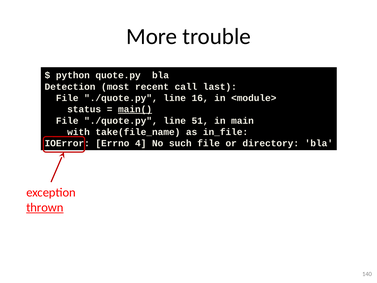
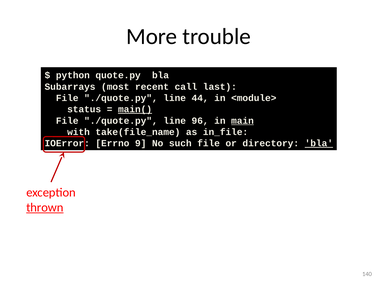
Detection: Detection -> Subarrays
16: 16 -> 44
51: 51 -> 96
main underline: none -> present
4: 4 -> 9
bla at (319, 143) underline: none -> present
